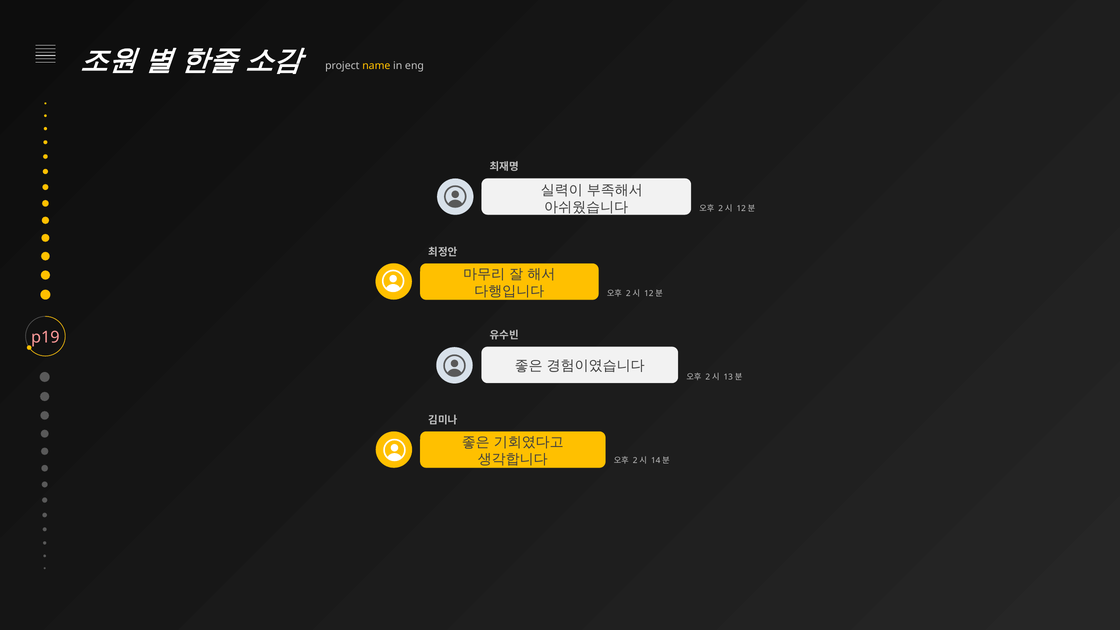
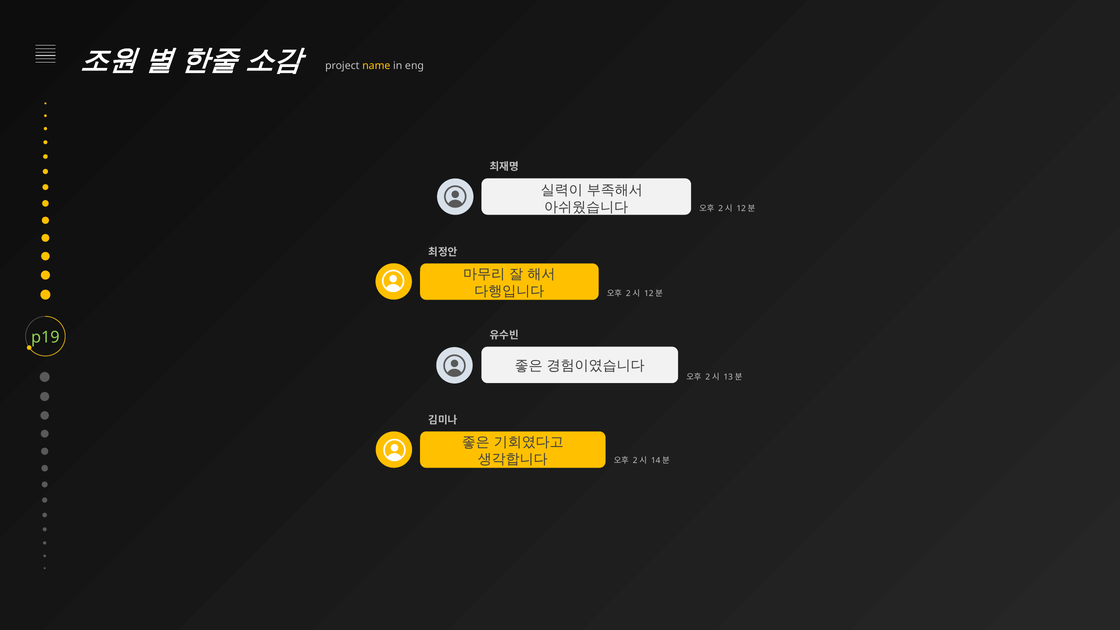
p19 colour: pink -> light green
